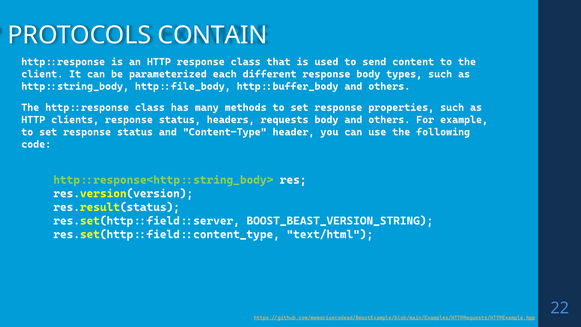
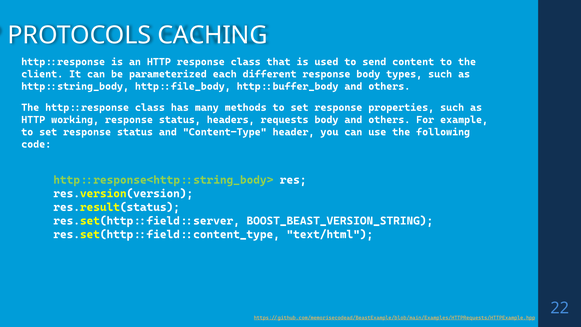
CONTAIN: CONTAIN -> CACHING
clients: clients -> working
